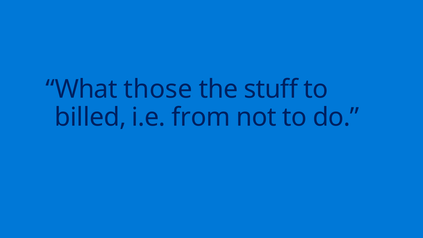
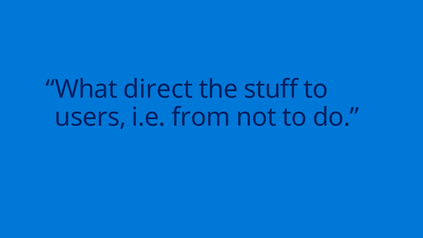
those: those -> direct
billed: billed -> users
